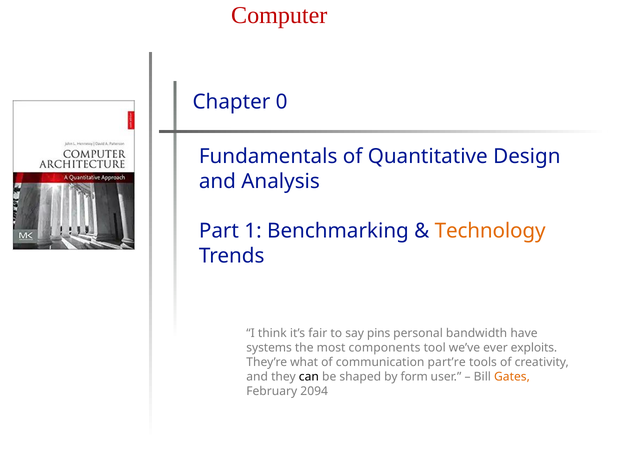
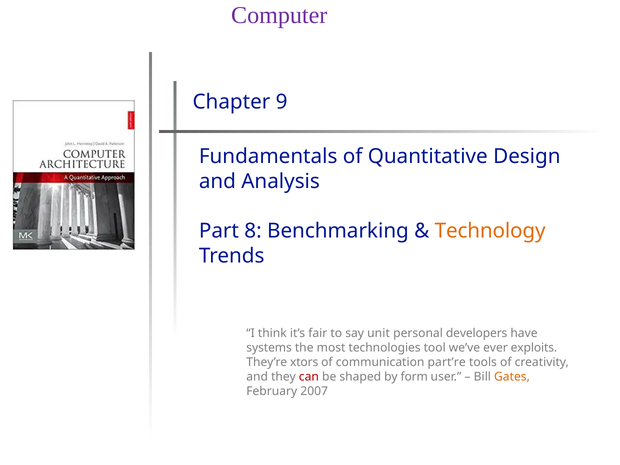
Computer colour: red -> purple
0: 0 -> 9
Part 1: 1 -> 8
pins: pins -> unit
bandwidth: bandwidth -> developers
components: components -> technologies
what: what -> xtors
can colour: black -> red
2094: 2094 -> 2007
